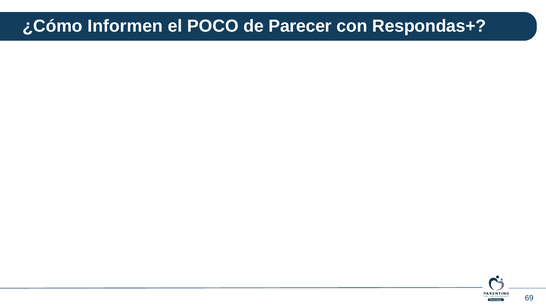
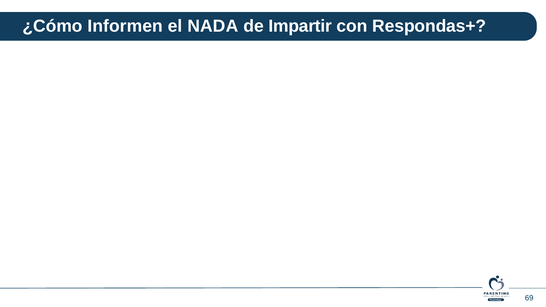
POCO: POCO -> NADA
Parecer: Parecer -> Impartir
